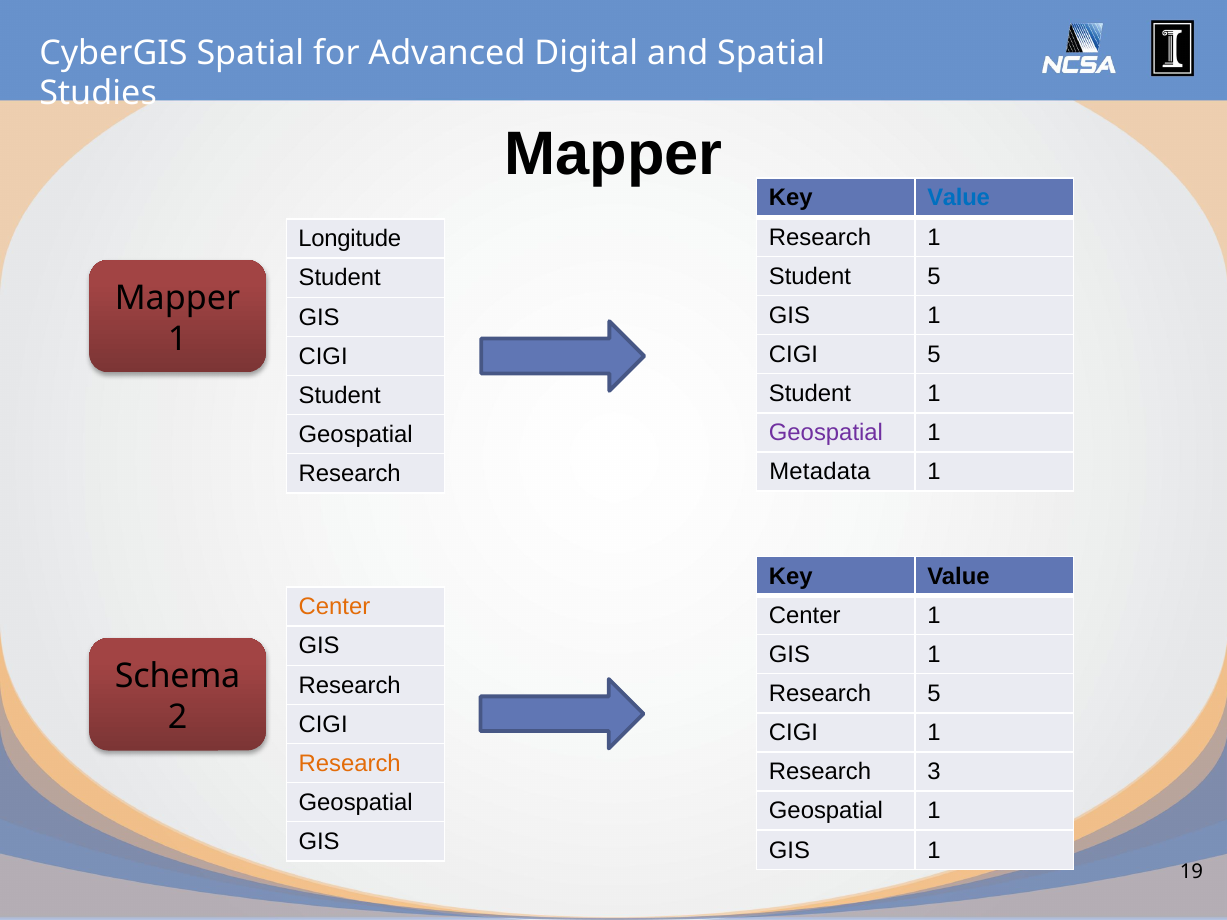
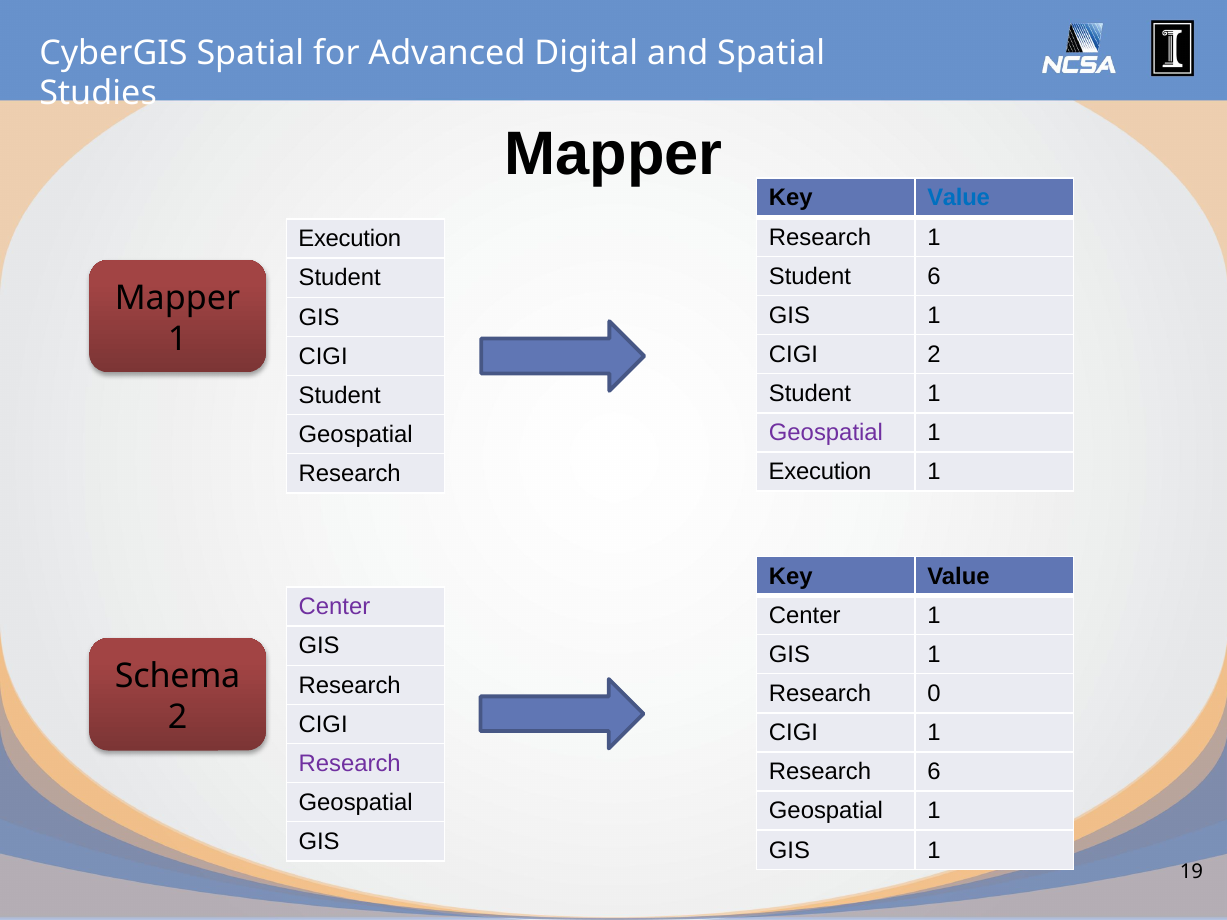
Longitude at (350, 239): Longitude -> Execution
Student 5: 5 -> 6
CIGI 5: 5 -> 2
Metadata at (820, 472): Metadata -> Execution
Center at (334, 607) colour: orange -> purple
Research 5: 5 -> 0
Research at (350, 764) colour: orange -> purple
Research 3: 3 -> 6
